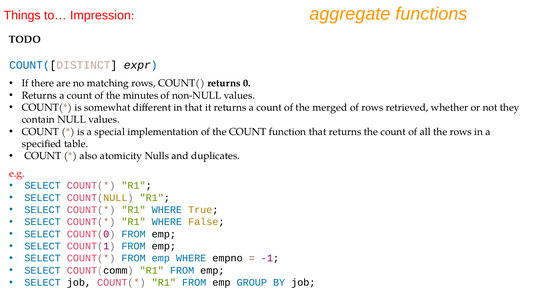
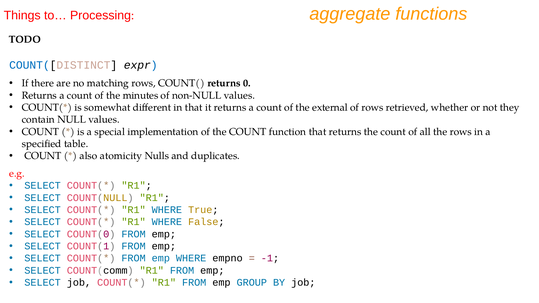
Impression: Impression -> Processing
merged: merged -> external
